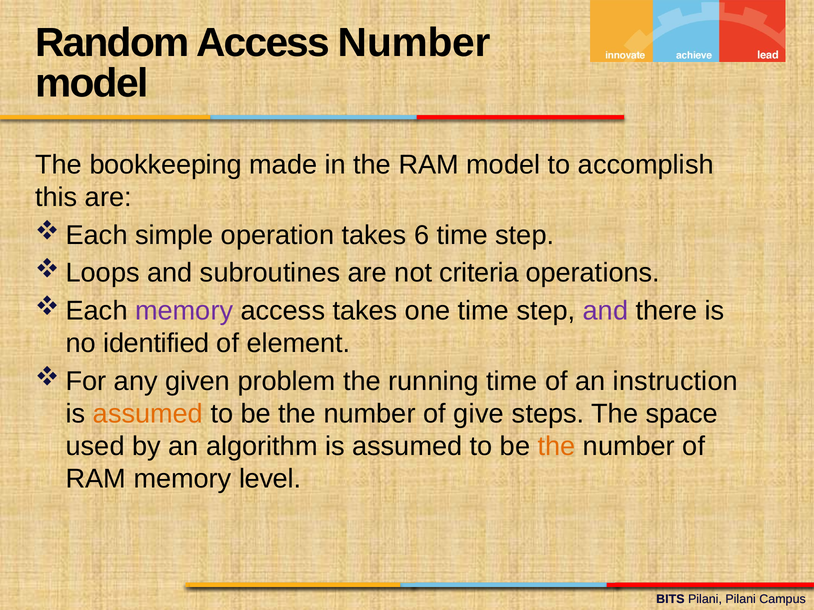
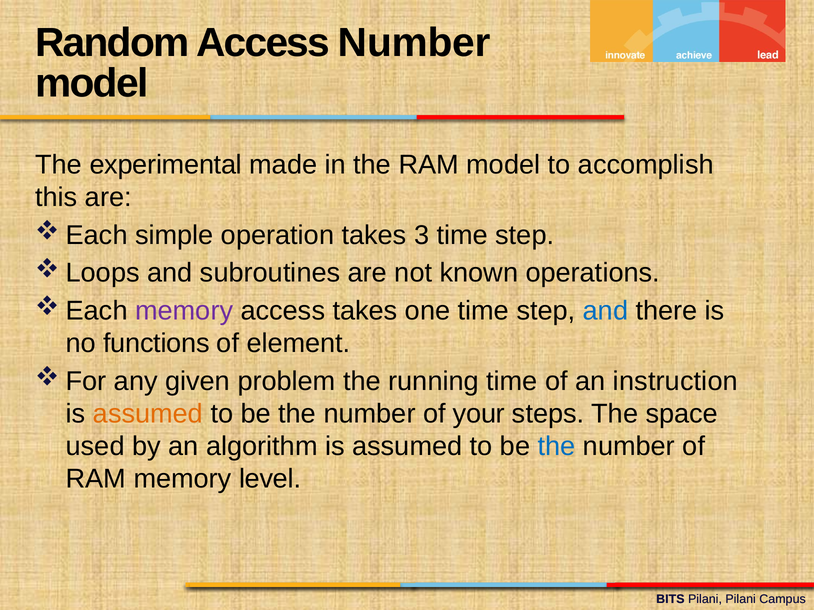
bookkeeping: bookkeeping -> experimental
6: 6 -> 3
criteria: criteria -> known
and at (605, 311) colour: purple -> blue
identified: identified -> functions
give: give -> your
the at (557, 447) colour: orange -> blue
